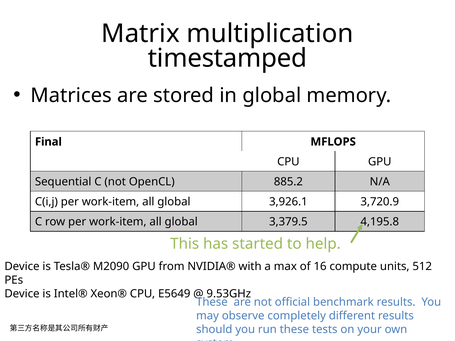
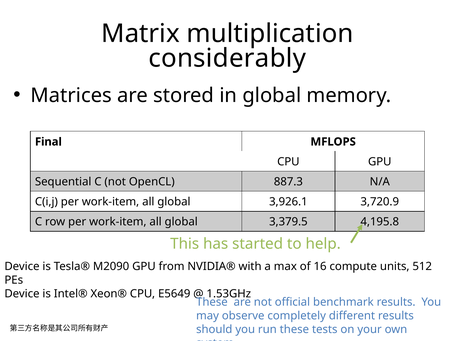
timestamped: timestamped -> considerably
885.2: 885.2 -> 887.3
9.53GHz: 9.53GHz -> 1.53GHz
